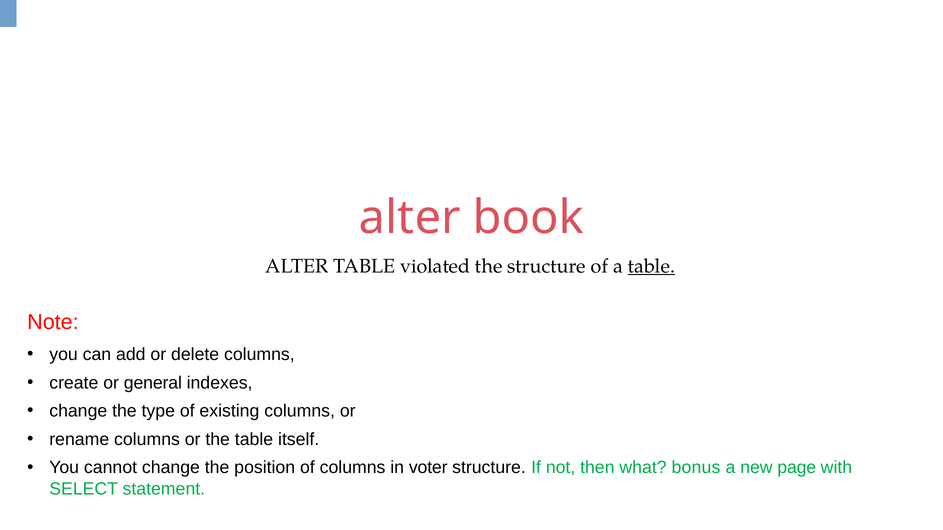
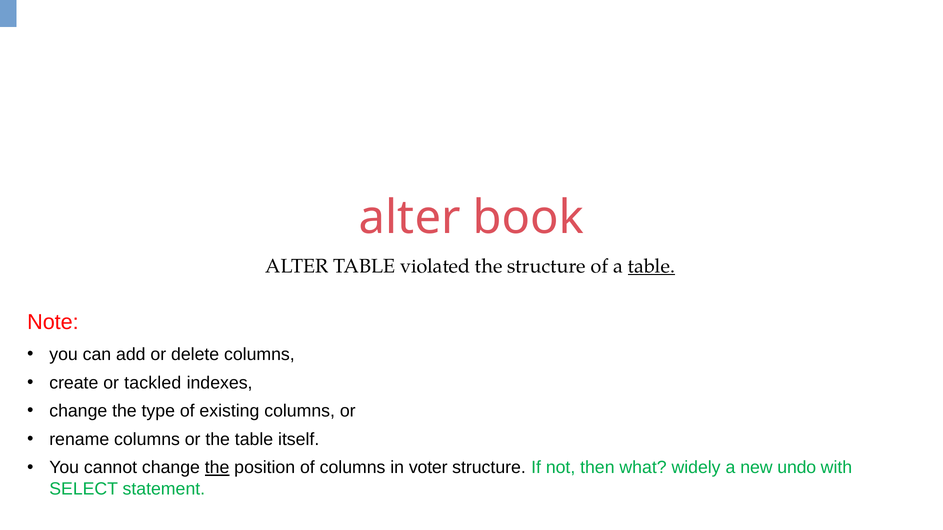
general: general -> tackled
the at (217, 468) underline: none -> present
bonus: bonus -> widely
page: page -> undo
